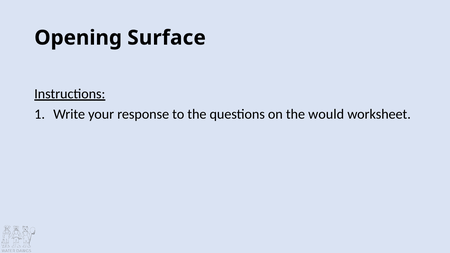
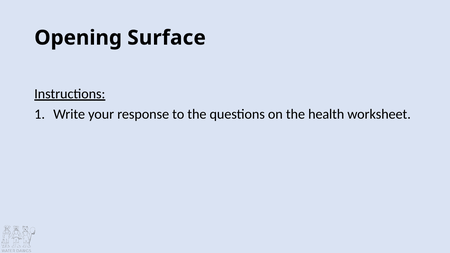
would: would -> health
